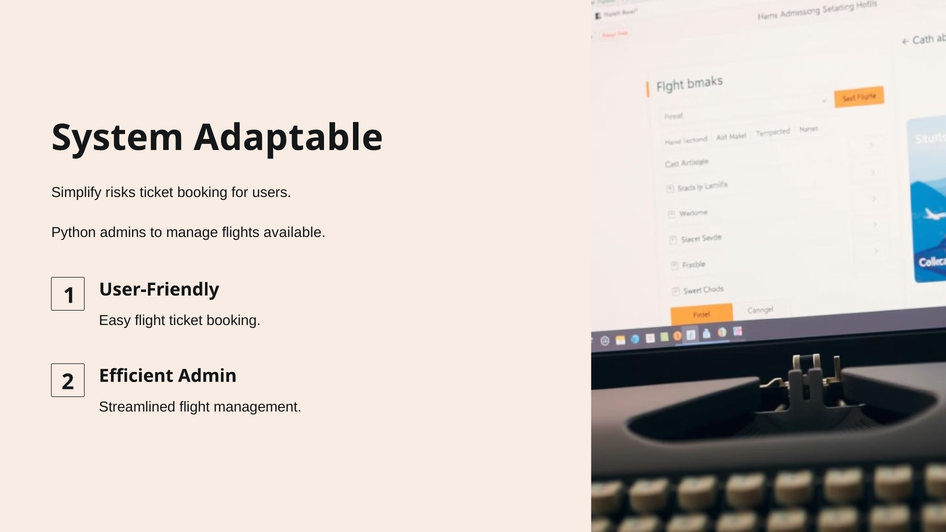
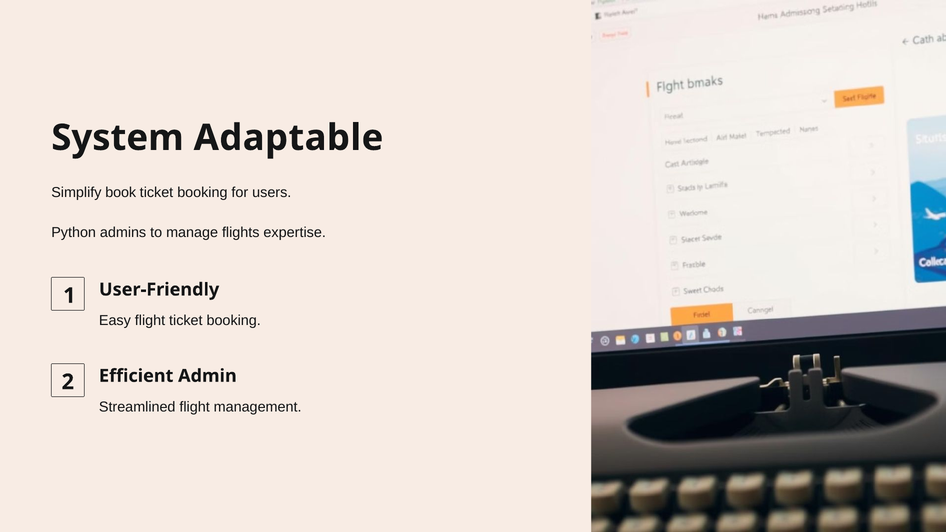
risks: risks -> book
available: available -> expertise
